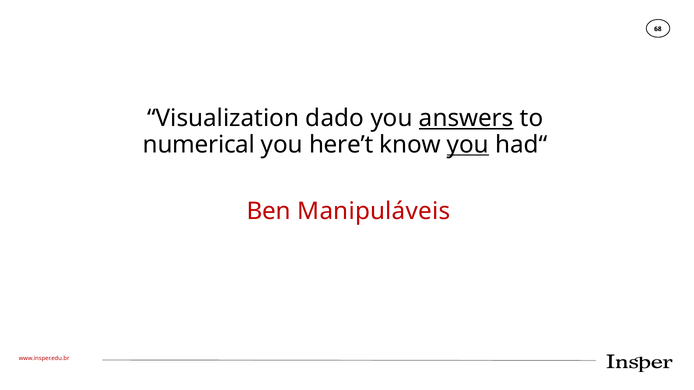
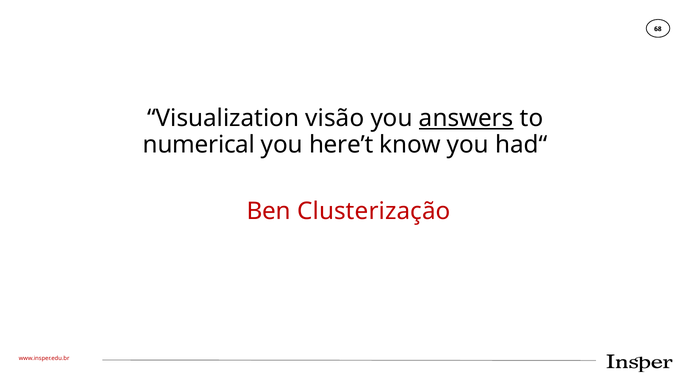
dado: dado -> visão
you at (468, 145) underline: present -> none
Manipuláveis: Manipuláveis -> Clusterização
